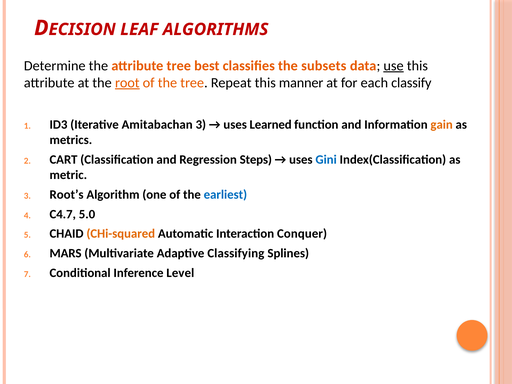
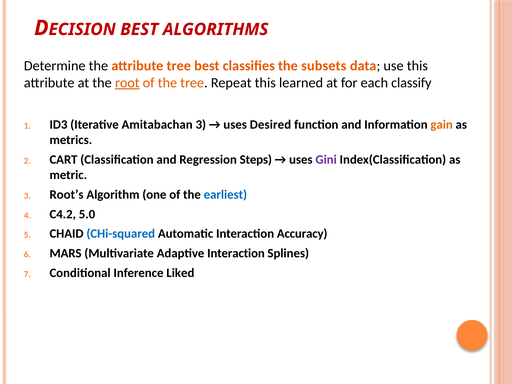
LEAF at (139, 29): LEAF -> BEST
use underline: present -> none
manner: manner -> learned
Learned: Learned -> Desired
Gini colour: blue -> purple
C4.7: C4.7 -> C4.2
CHi-squared colour: orange -> blue
Conquer: Conquer -> Accuracy
Adaptive Classifying: Classifying -> Interaction
Level: Level -> Liked
